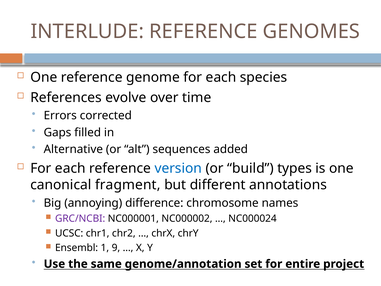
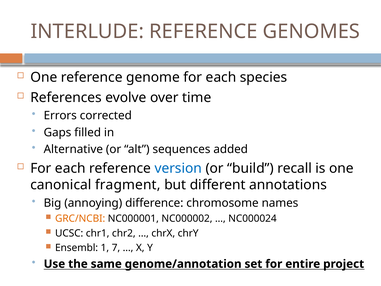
types: types -> recall
GRC/NCBI colour: purple -> orange
9: 9 -> 7
